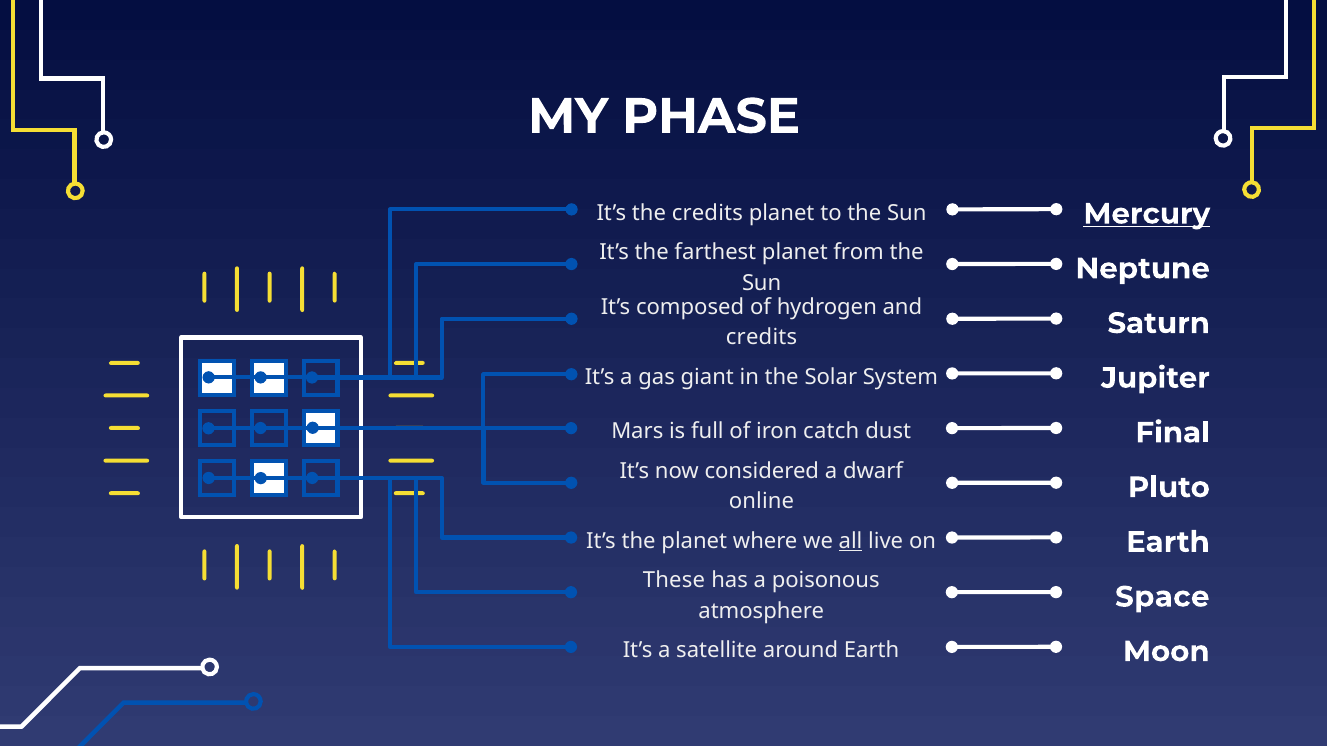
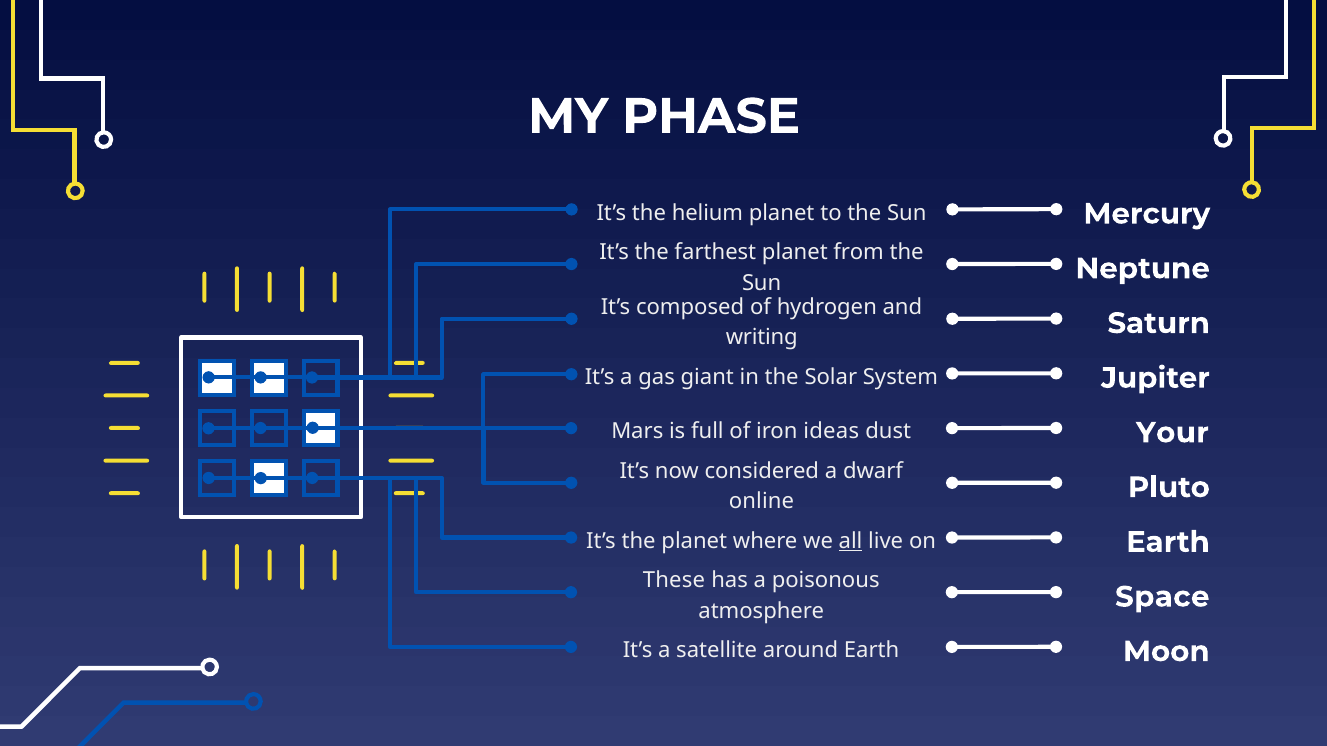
the credits: credits -> helium
Mercury underline: present -> none
credits at (762, 338): credits -> writing
catch: catch -> ideas
Final: Final -> Your
